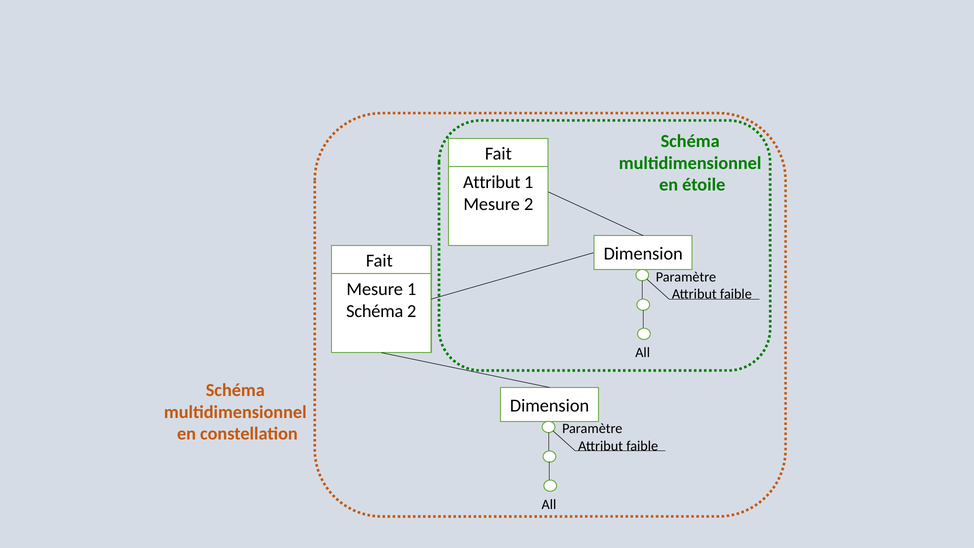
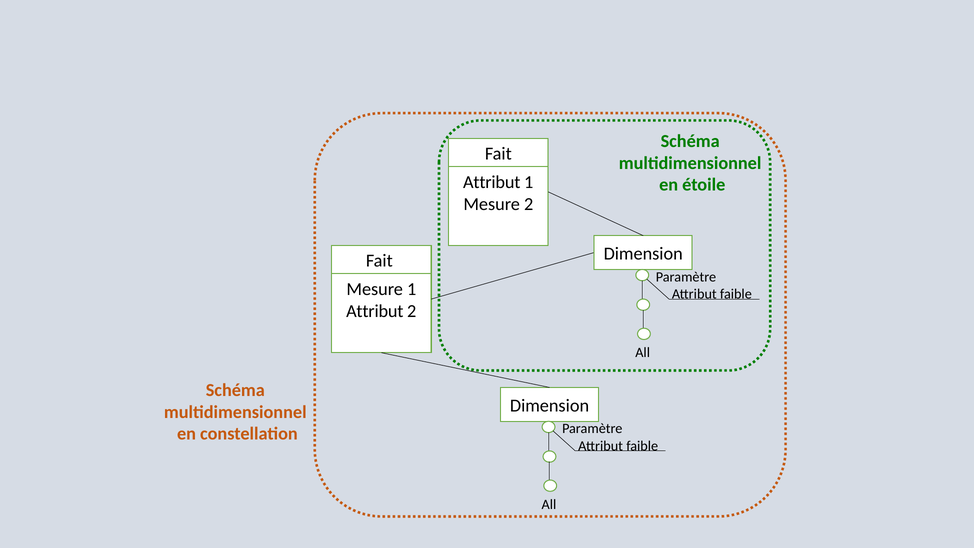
Schéma at (375, 311): Schéma -> Attribut
